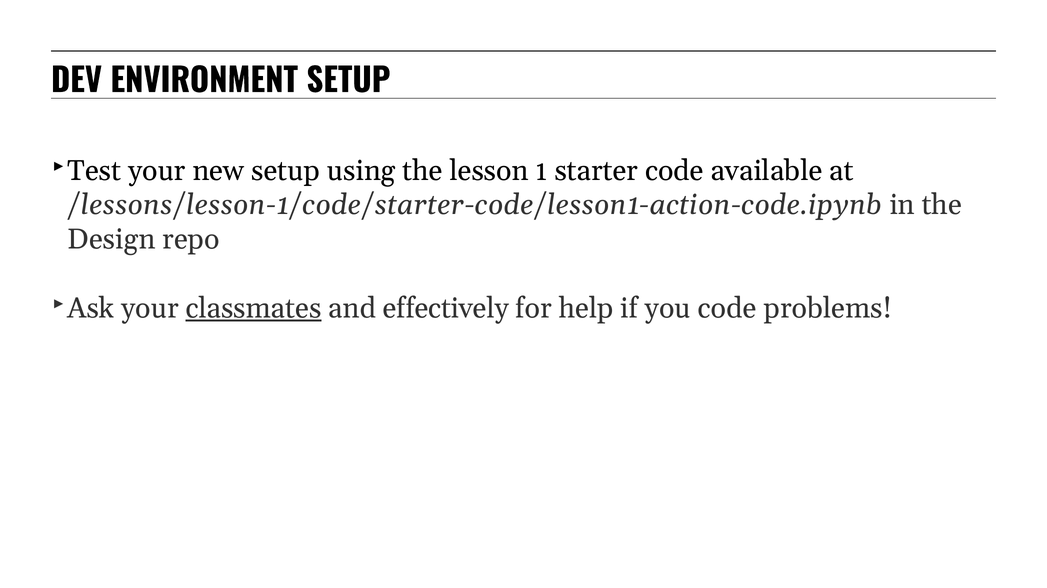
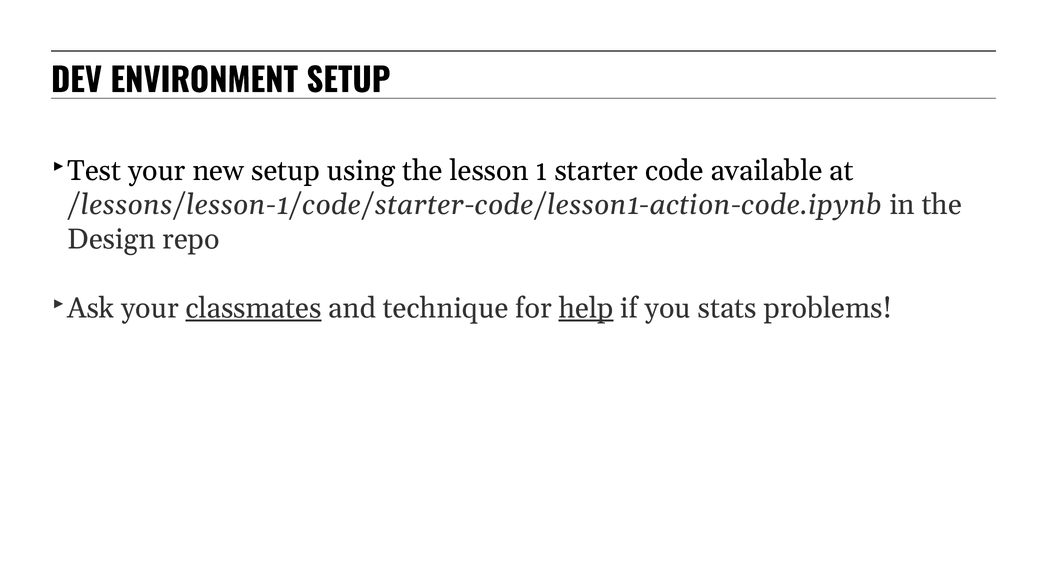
effectively: effectively -> technique
help underline: none -> present
you code: code -> stats
